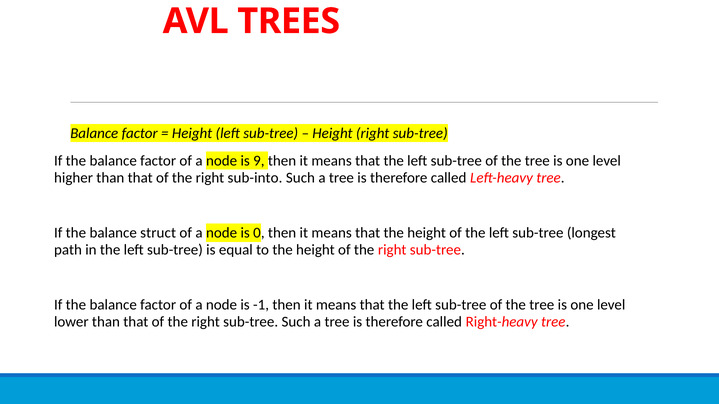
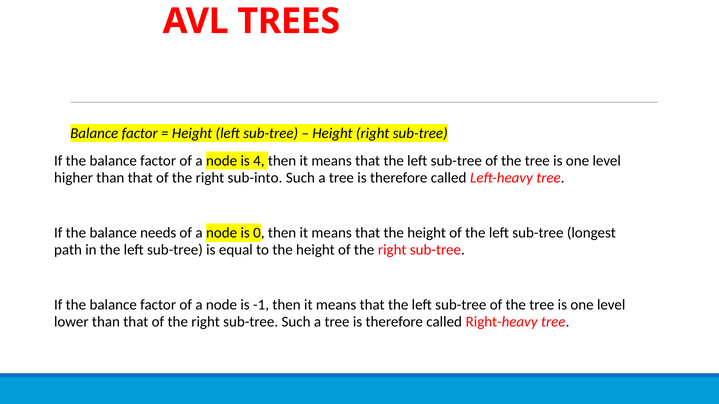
9: 9 -> 4
struct: struct -> needs
